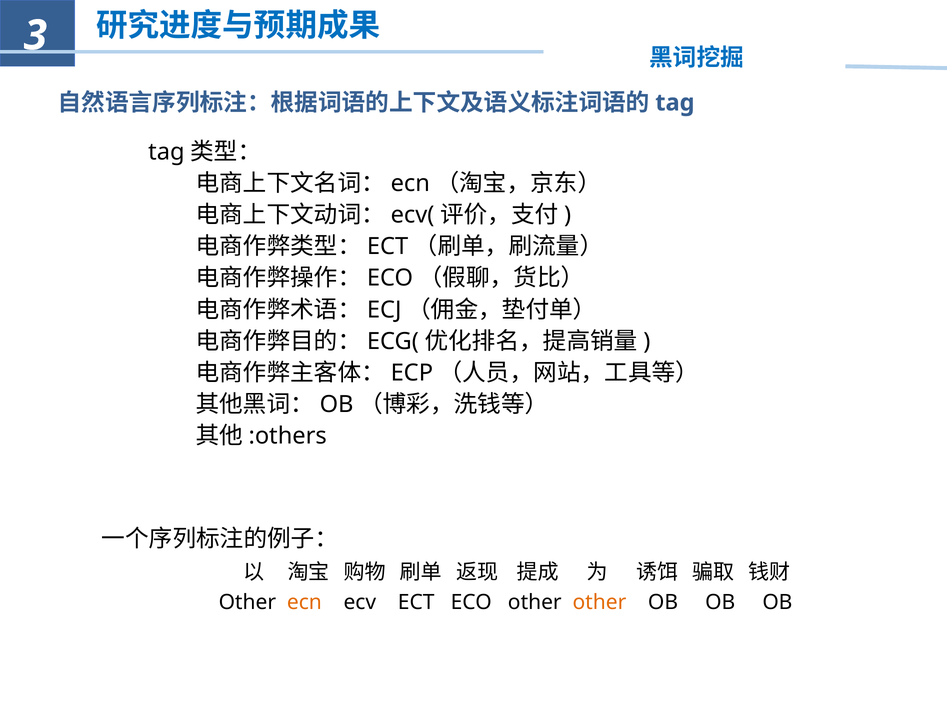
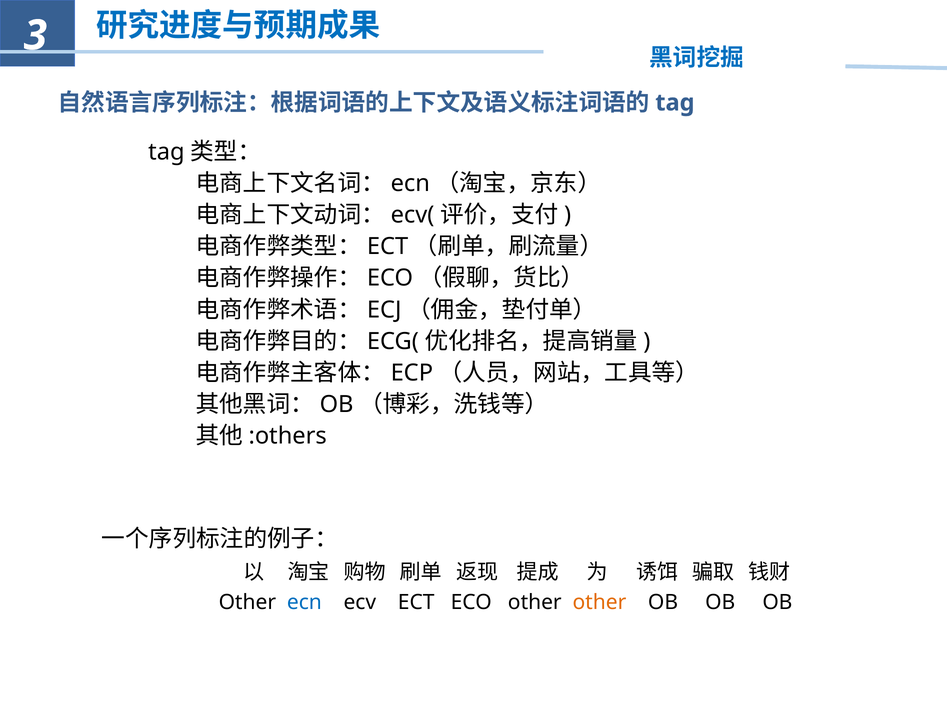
ecn colour: orange -> blue
